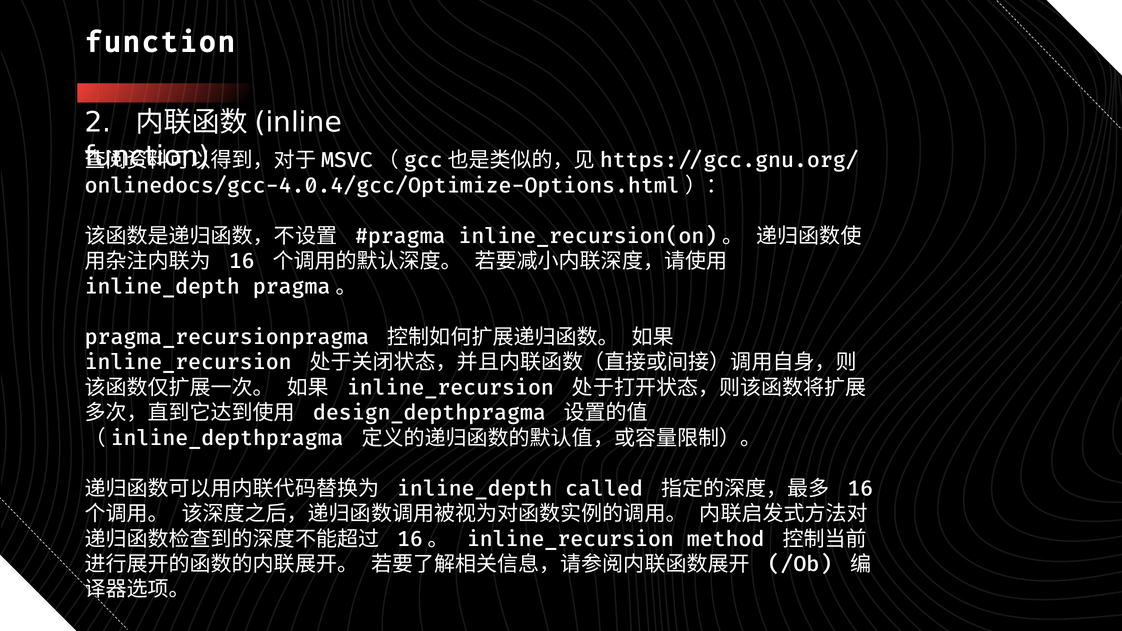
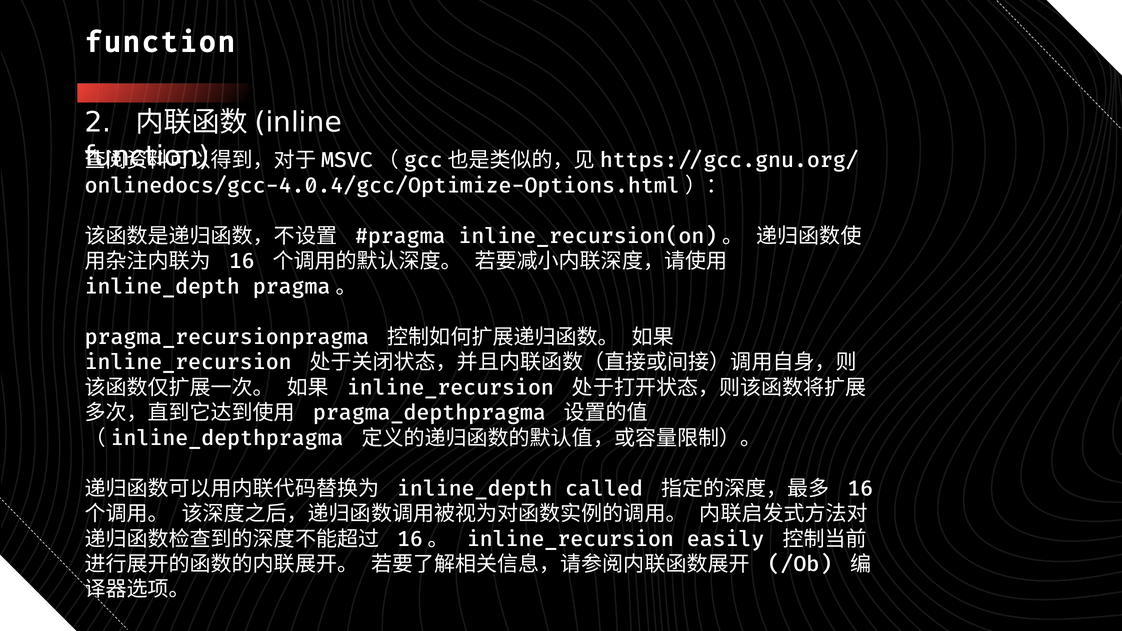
design_depthpragma: design_depthpragma -> pragma_depthpragma
method: method -> easily
